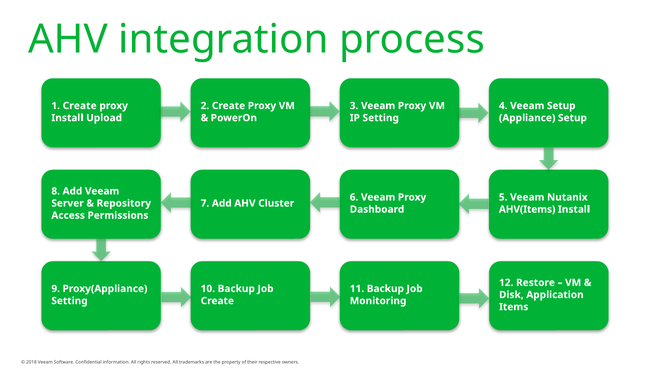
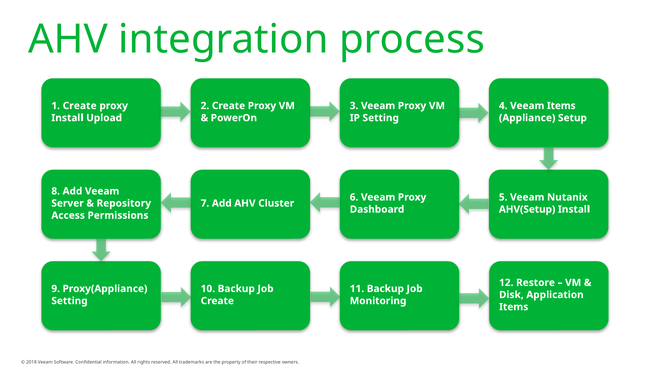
Veeam Setup: Setup -> Items
AHV(Items: AHV(Items -> AHV(Setup
